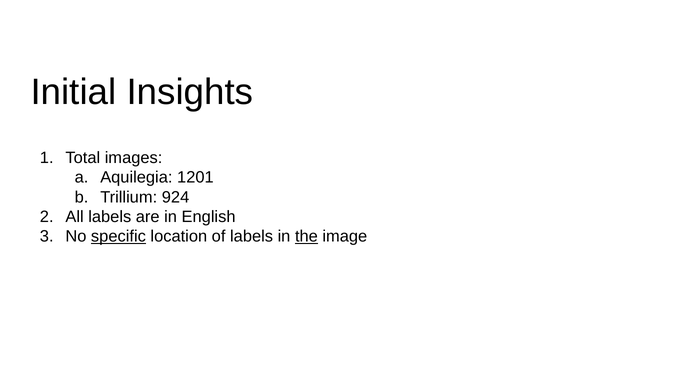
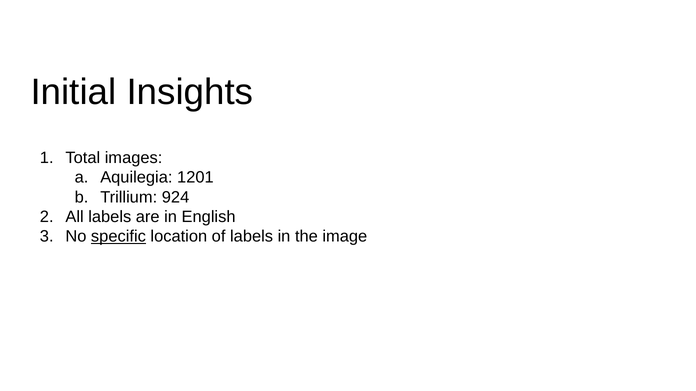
the underline: present -> none
